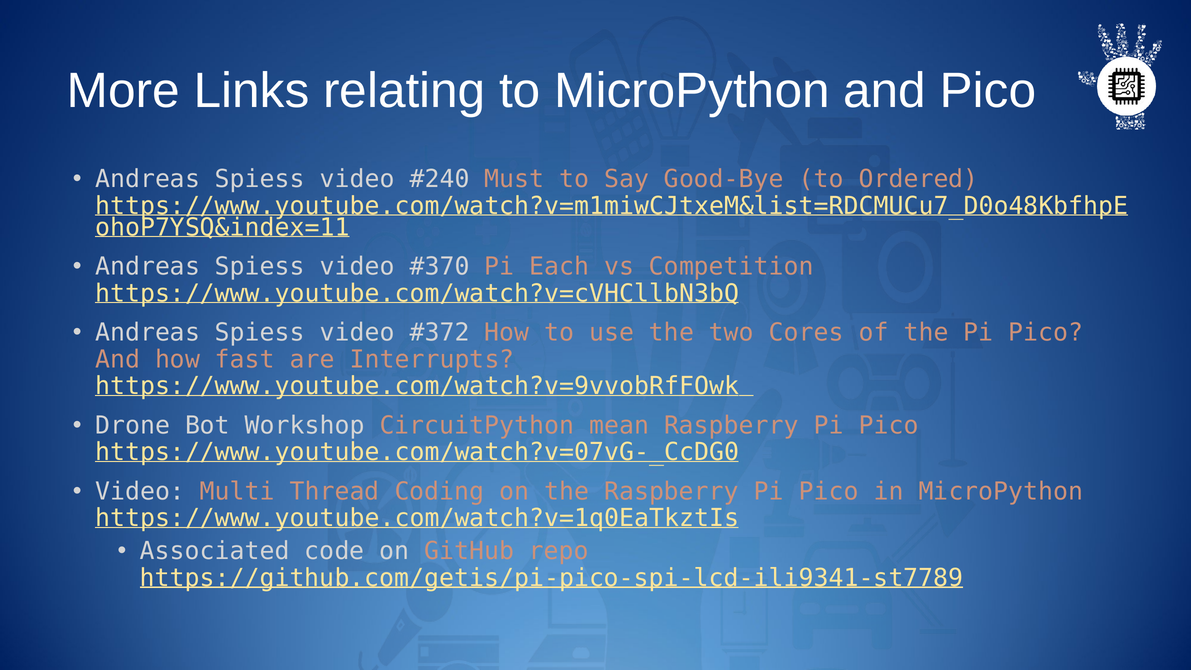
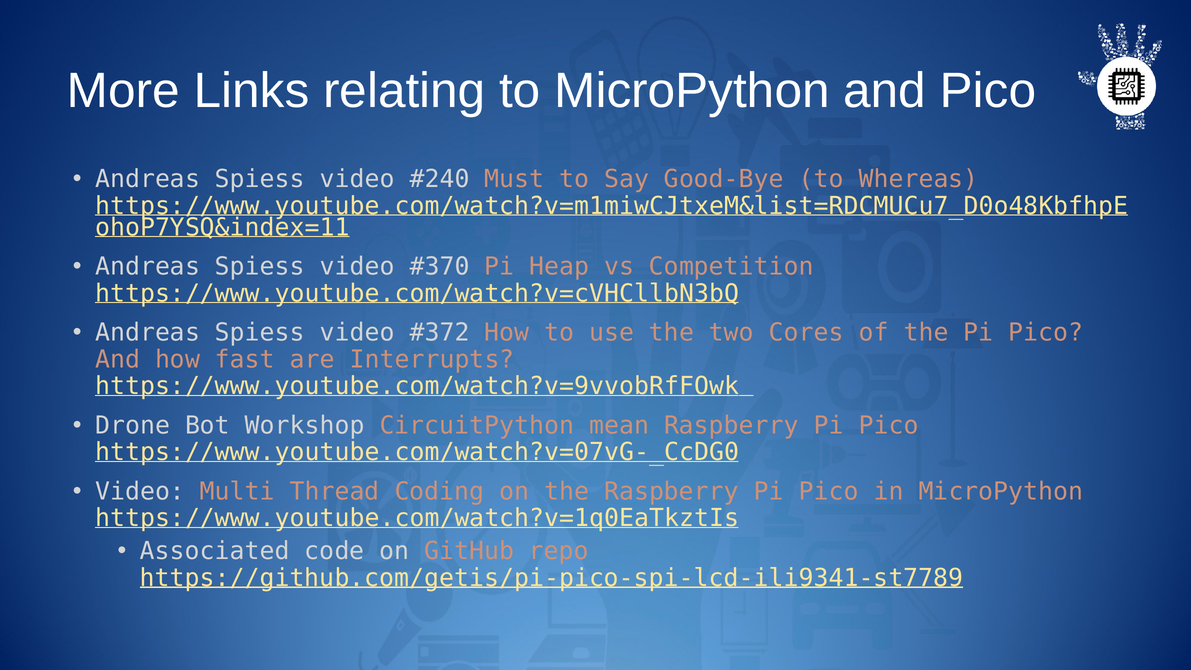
Ordered: Ordered -> Whereas
Each: Each -> Heap
